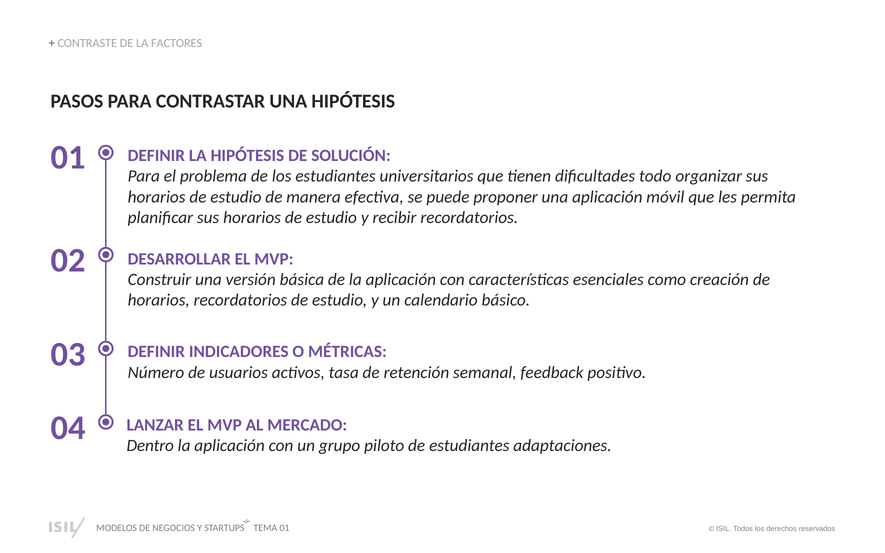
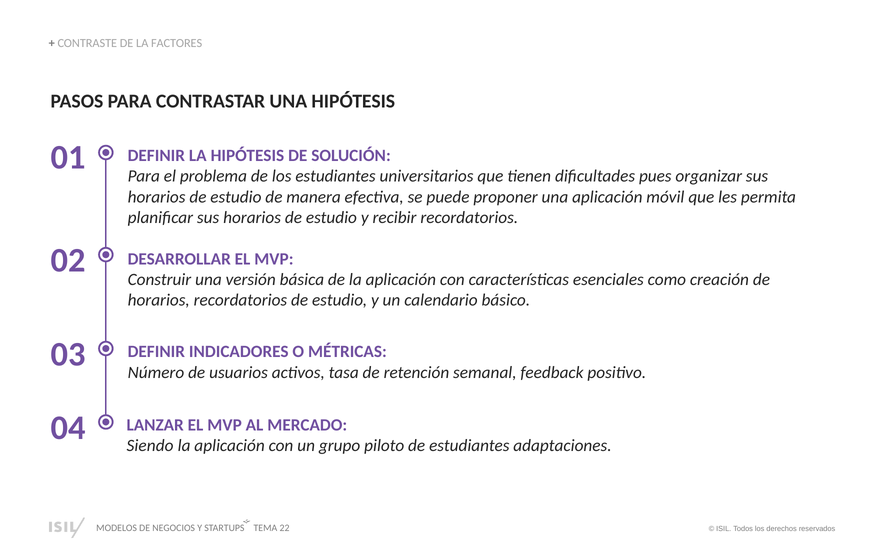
todo: todo -> pues
Dentro: Dentro -> Siendo
01 at (284, 528): 01 -> 22
